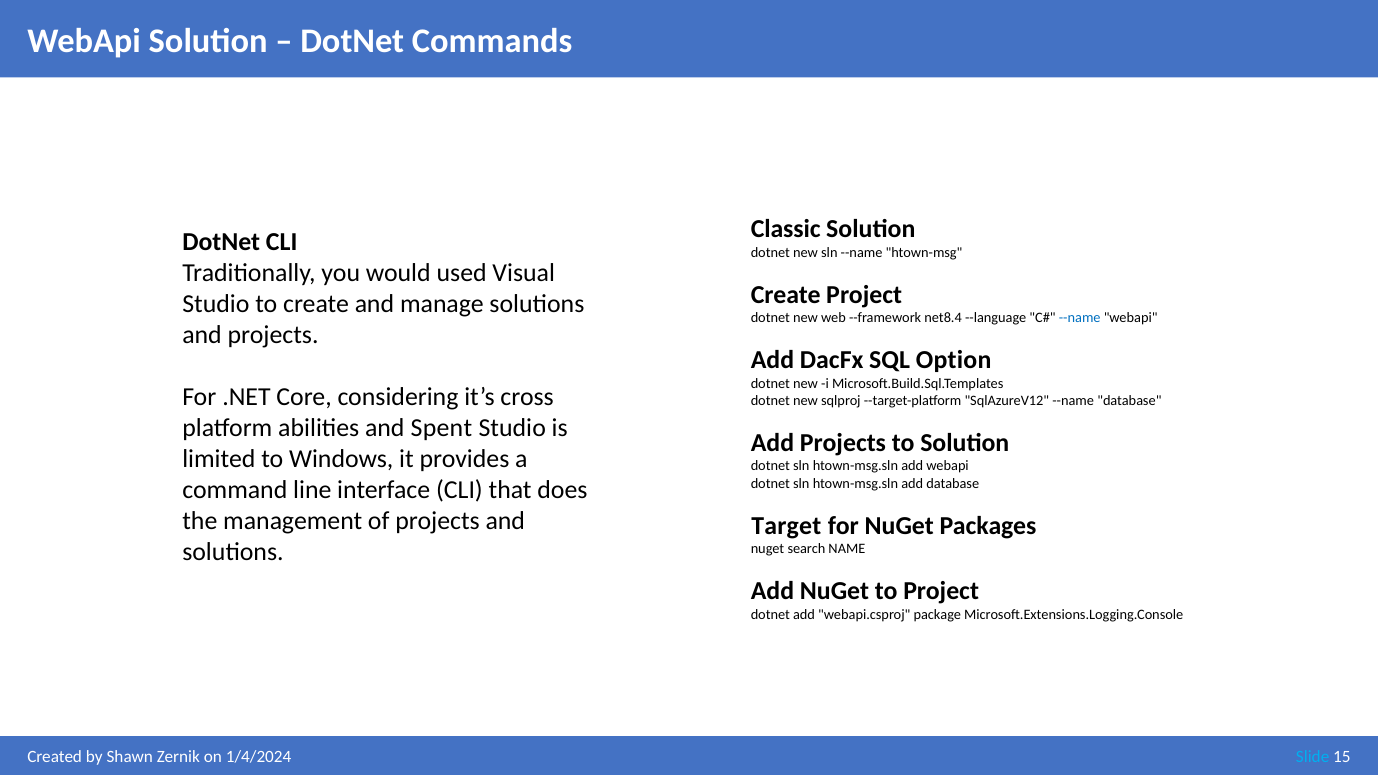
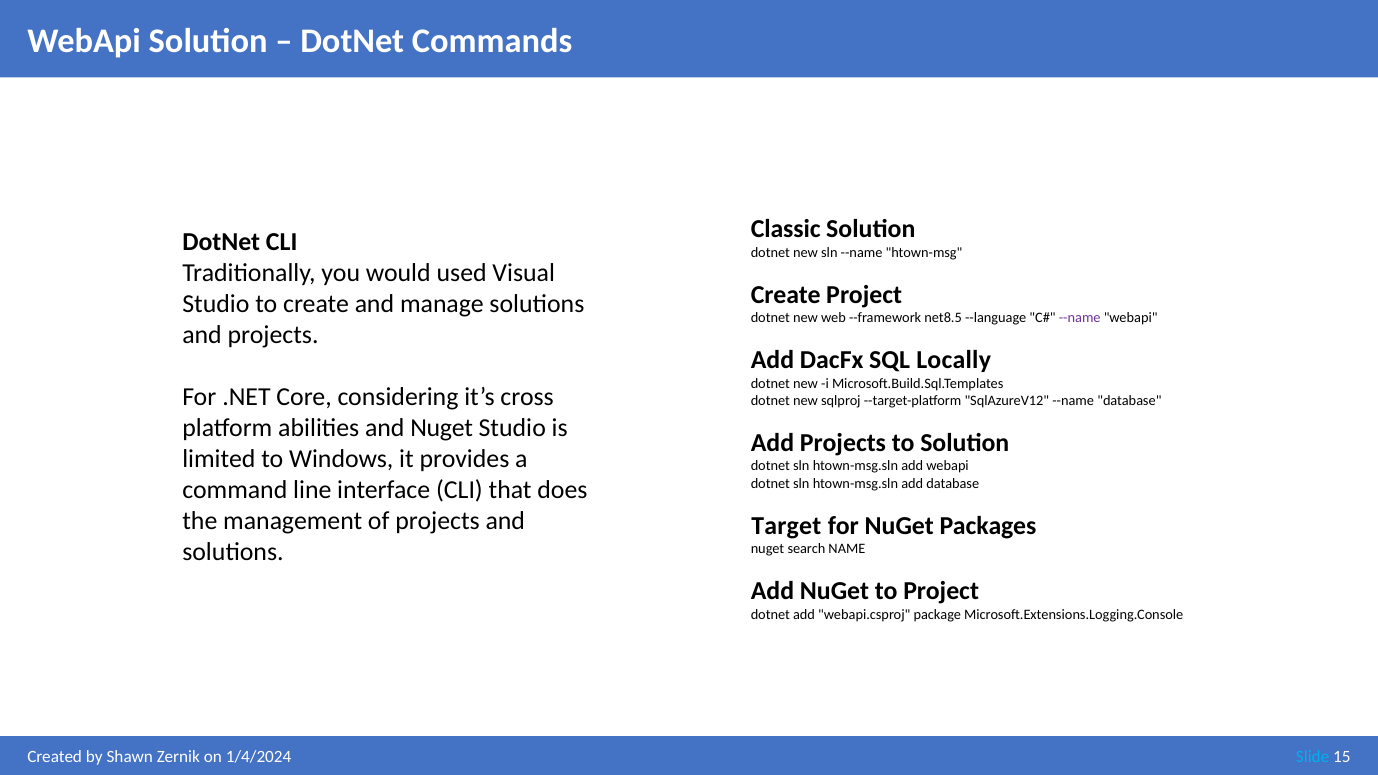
net8.4: net8.4 -> net8.5
--name at (1080, 318) colour: blue -> purple
Option: Option -> Locally
and Spent: Spent -> Nuget
